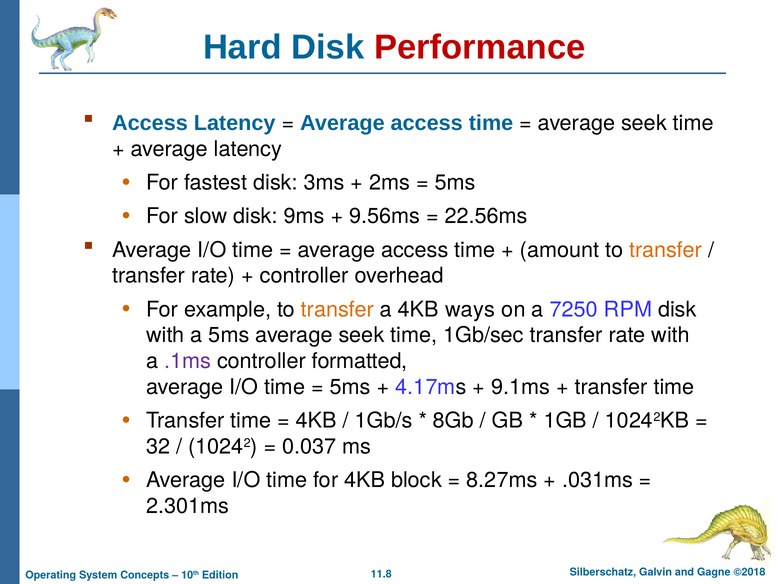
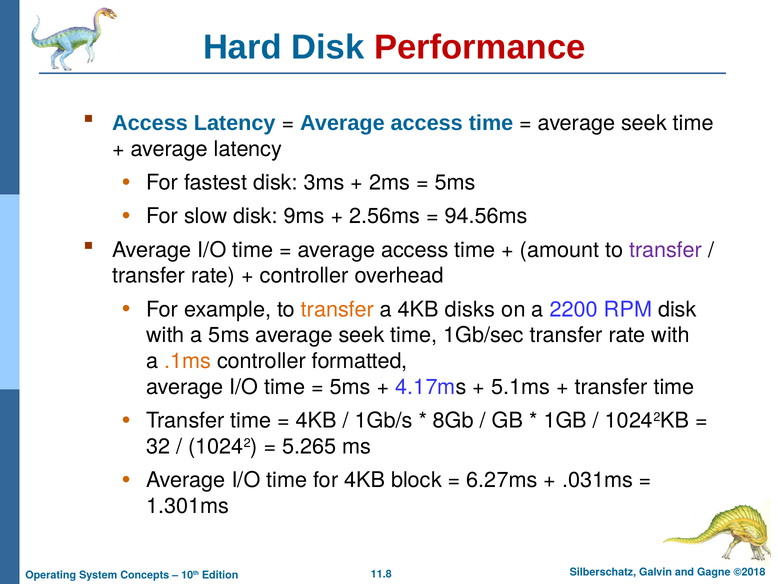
9.56ms: 9.56ms -> 2.56ms
22.56ms: 22.56ms -> 94.56ms
transfer at (666, 250) colour: orange -> purple
ways: ways -> disks
7250: 7250 -> 2200
.1ms colour: purple -> orange
9.1ms: 9.1ms -> 5.1ms
0.037: 0.037 -> 5.265
8.27ms: 8.27ms -> 6.27ms
2.301ms: 2.301ms -> 1.301ms
